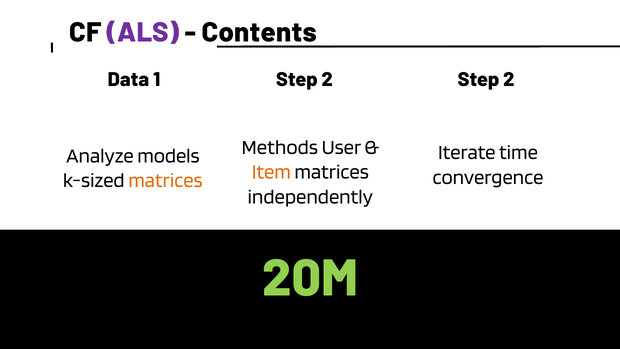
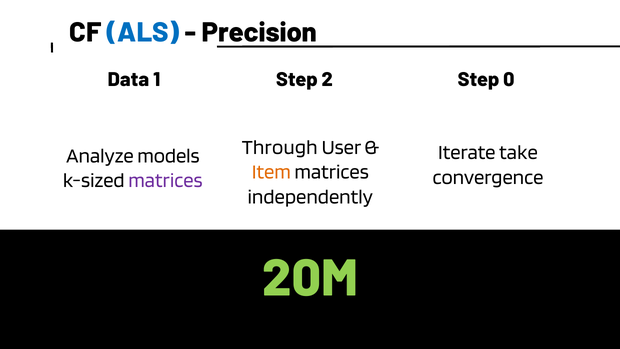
ALS colour: purple -> blue
Contents: Contents -> Precision
2 at (509, 80): 2 -> 0
Methods: Methods -> Through
time: time -> take
matrices at (165, 181) colour: orange -> purple
